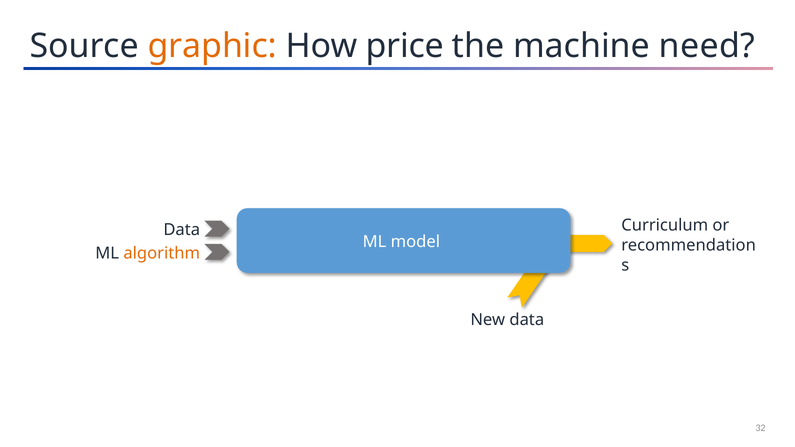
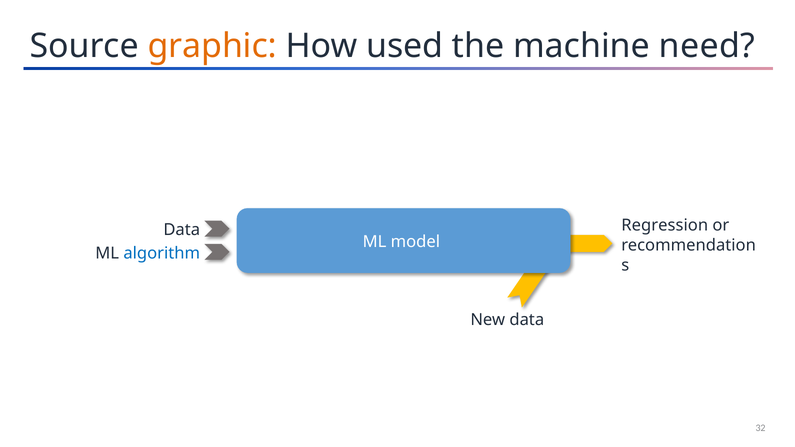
price: price -> used
Curriculum: Curriculum -> Regression
algorithm colour: orange -> blue
